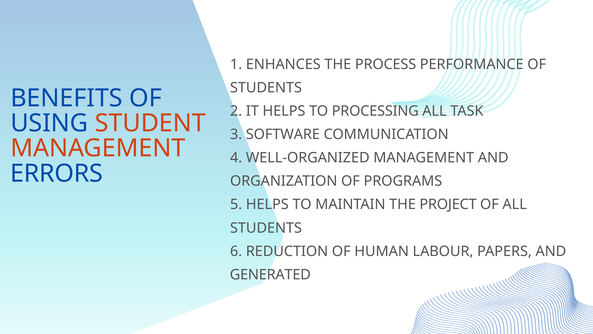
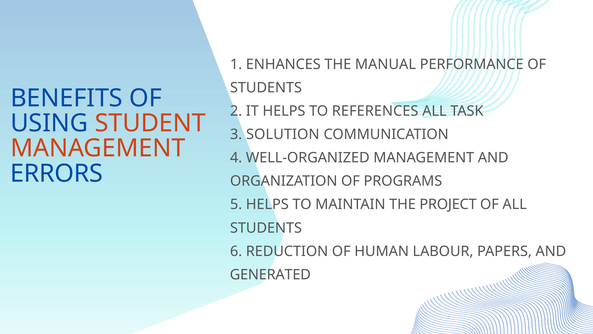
PROCESS: PROCESS -> MANUAL
PROCESSING: PROCESSING -> REFERENCES
SOFTWARE: SOFTWARE -> SOLUTION
